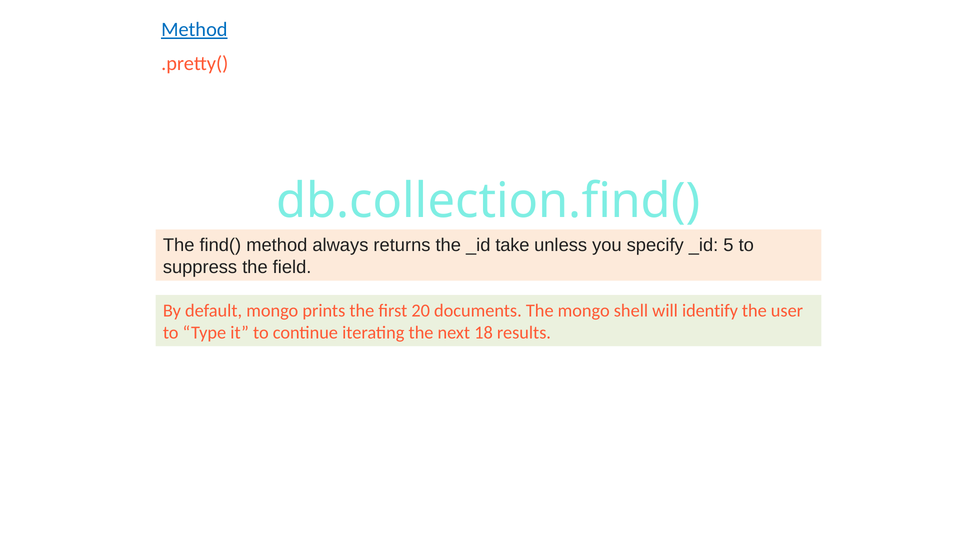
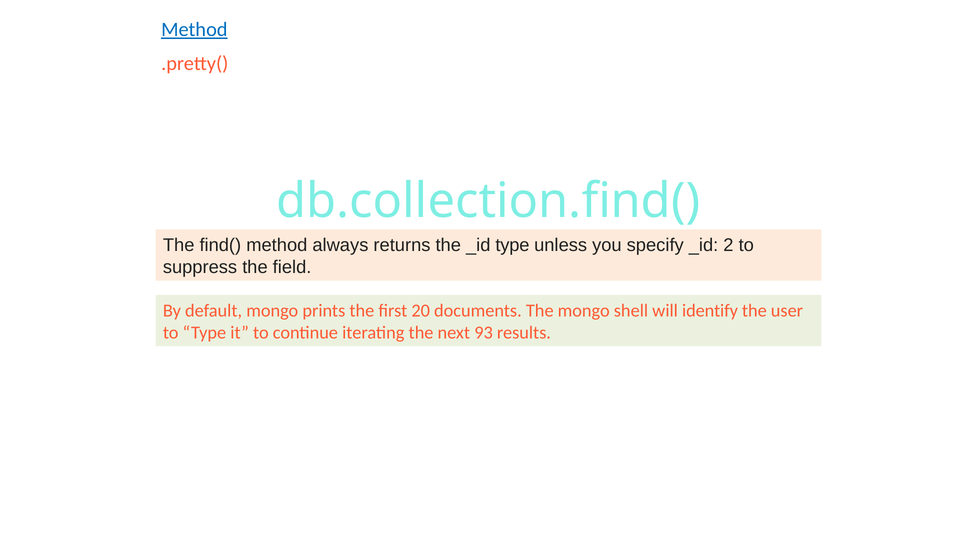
_id take: take -> type
5: 5 -> 2
18: 18 -> 93
